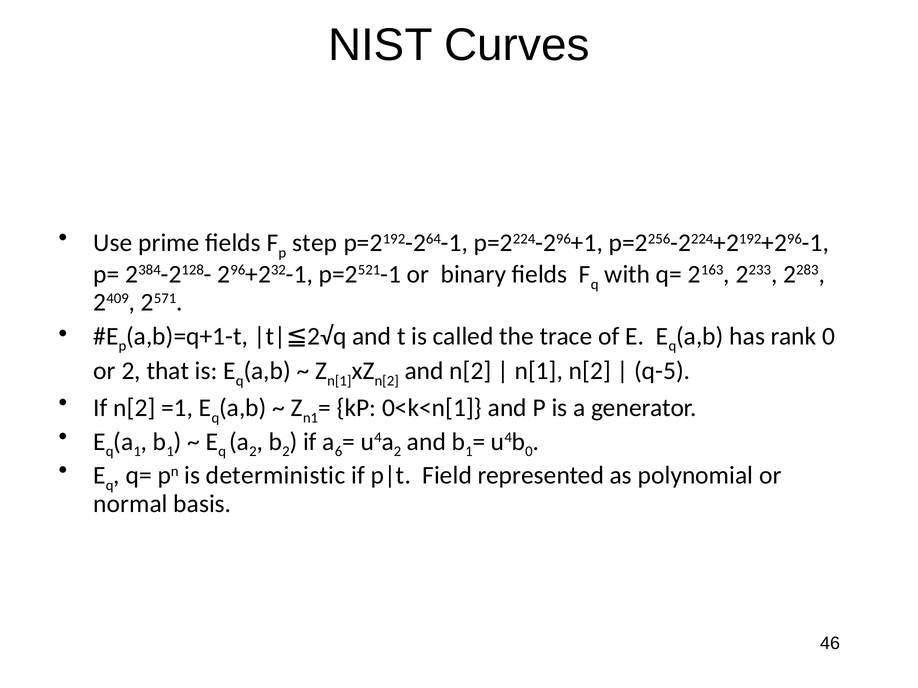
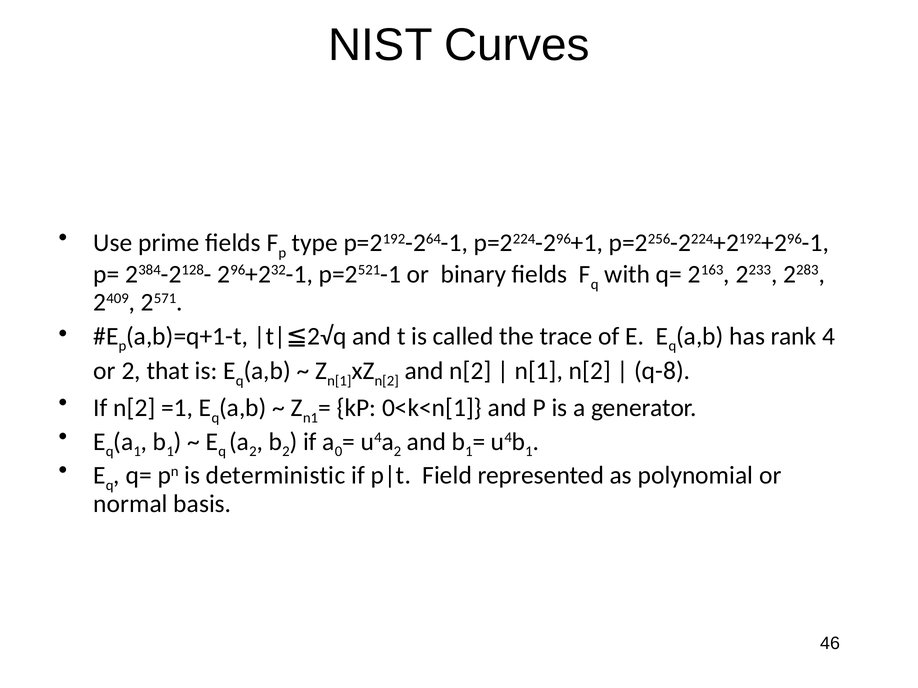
step: step -> type
rank 0: 0 -> 4
q-5: q-5 -> q-8
6: 6 -> 0
0 at (529, 452): 0 -> 1
